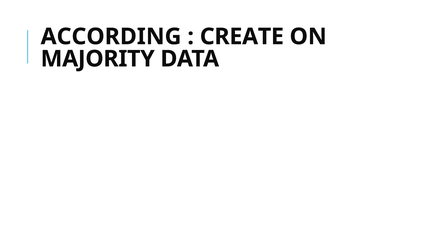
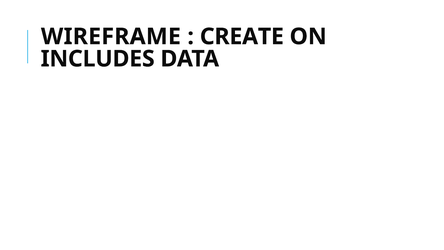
ACCORDING: ACCORDING -> WIREFRAME
MAJORITY: MAJORITY -> INCLUDES
